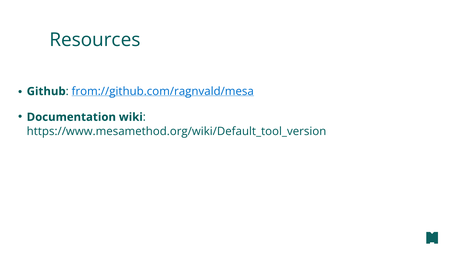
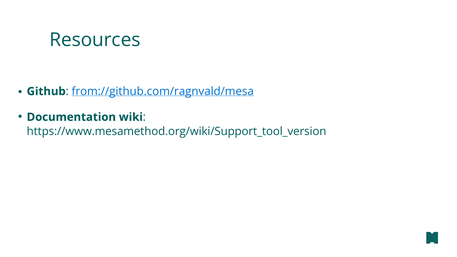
https://www.mesamethod.org/wiki/Default_tool_version: https://www.mesamethod.org/wiki/Default_tool_version -> https://www.mesamethod.org/wiki/Support_tool_version
